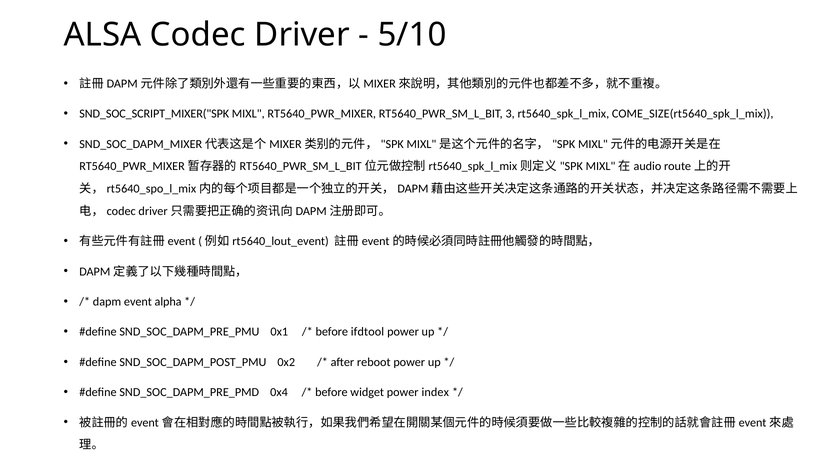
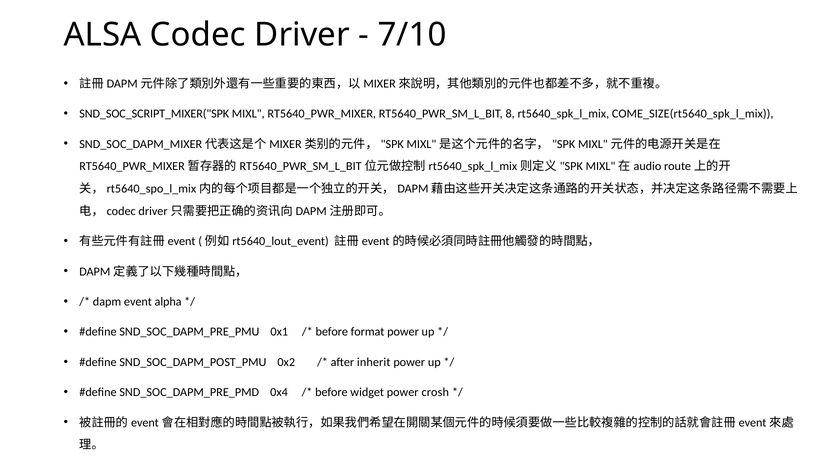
5/10: 5/10 -> 7/10
3: 3 -> 8
ifdtool: ifdtool -> format
reboot: reboot -> inherit
index: index -> crosh
